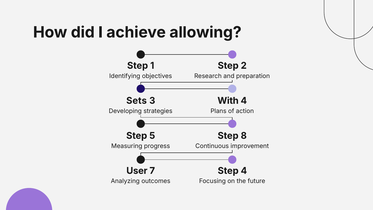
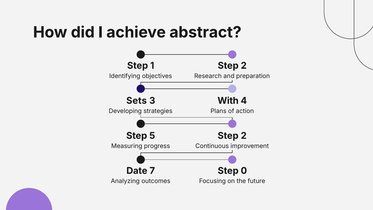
allowing: allowing -> abstract
8 at (244, 136): 8 -> 2
User: User -> Date
Step 4: 4 -> 0
